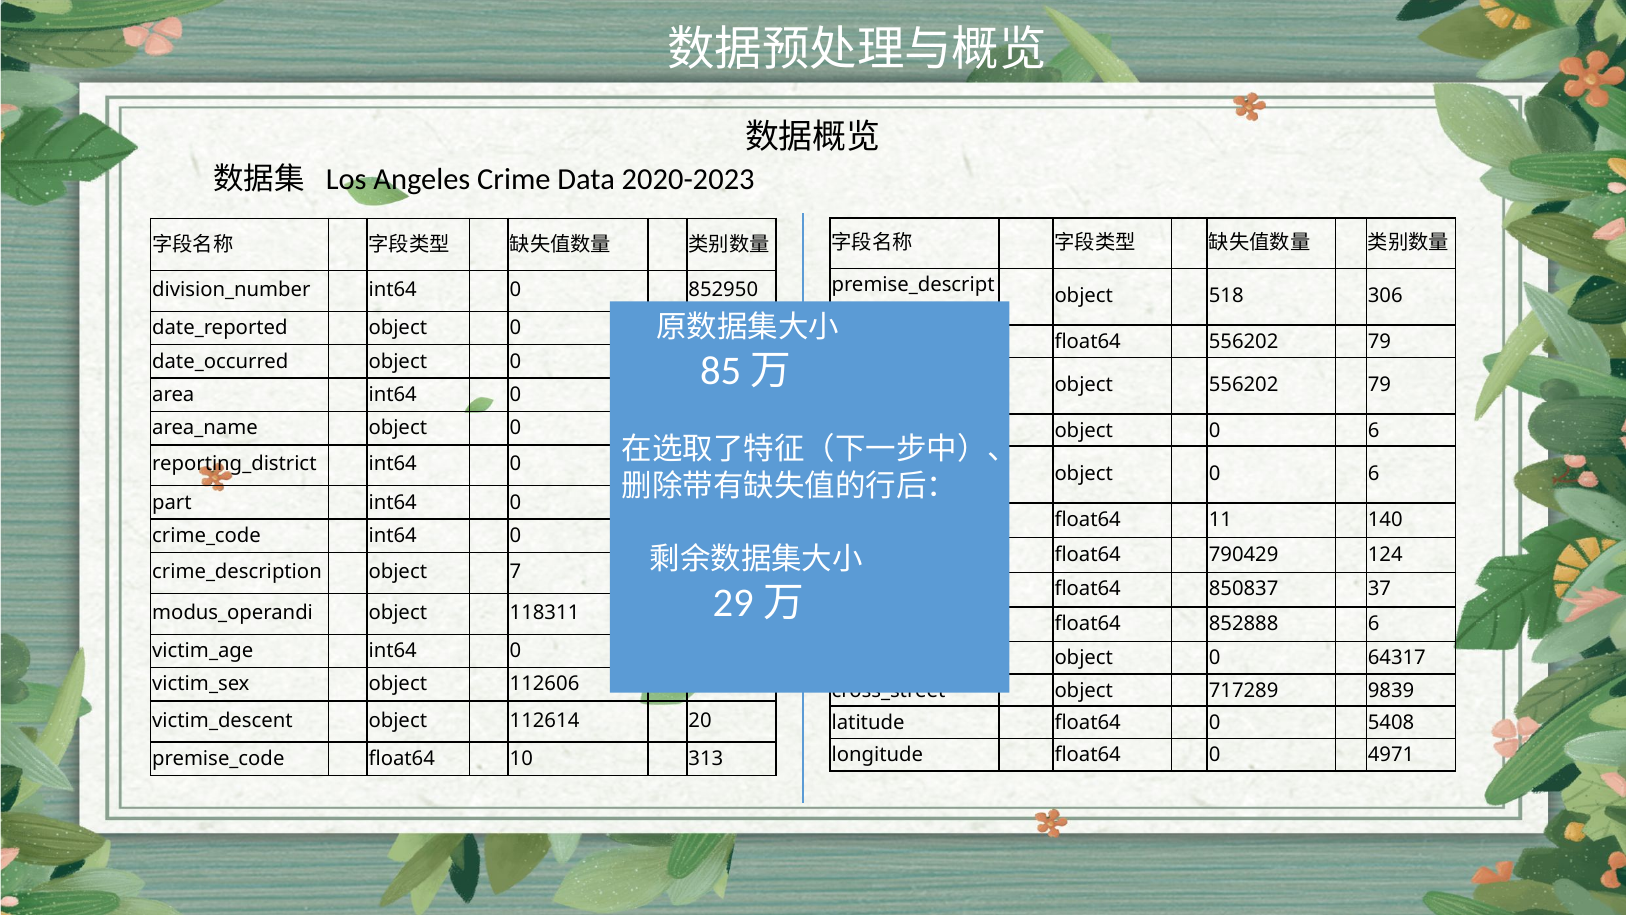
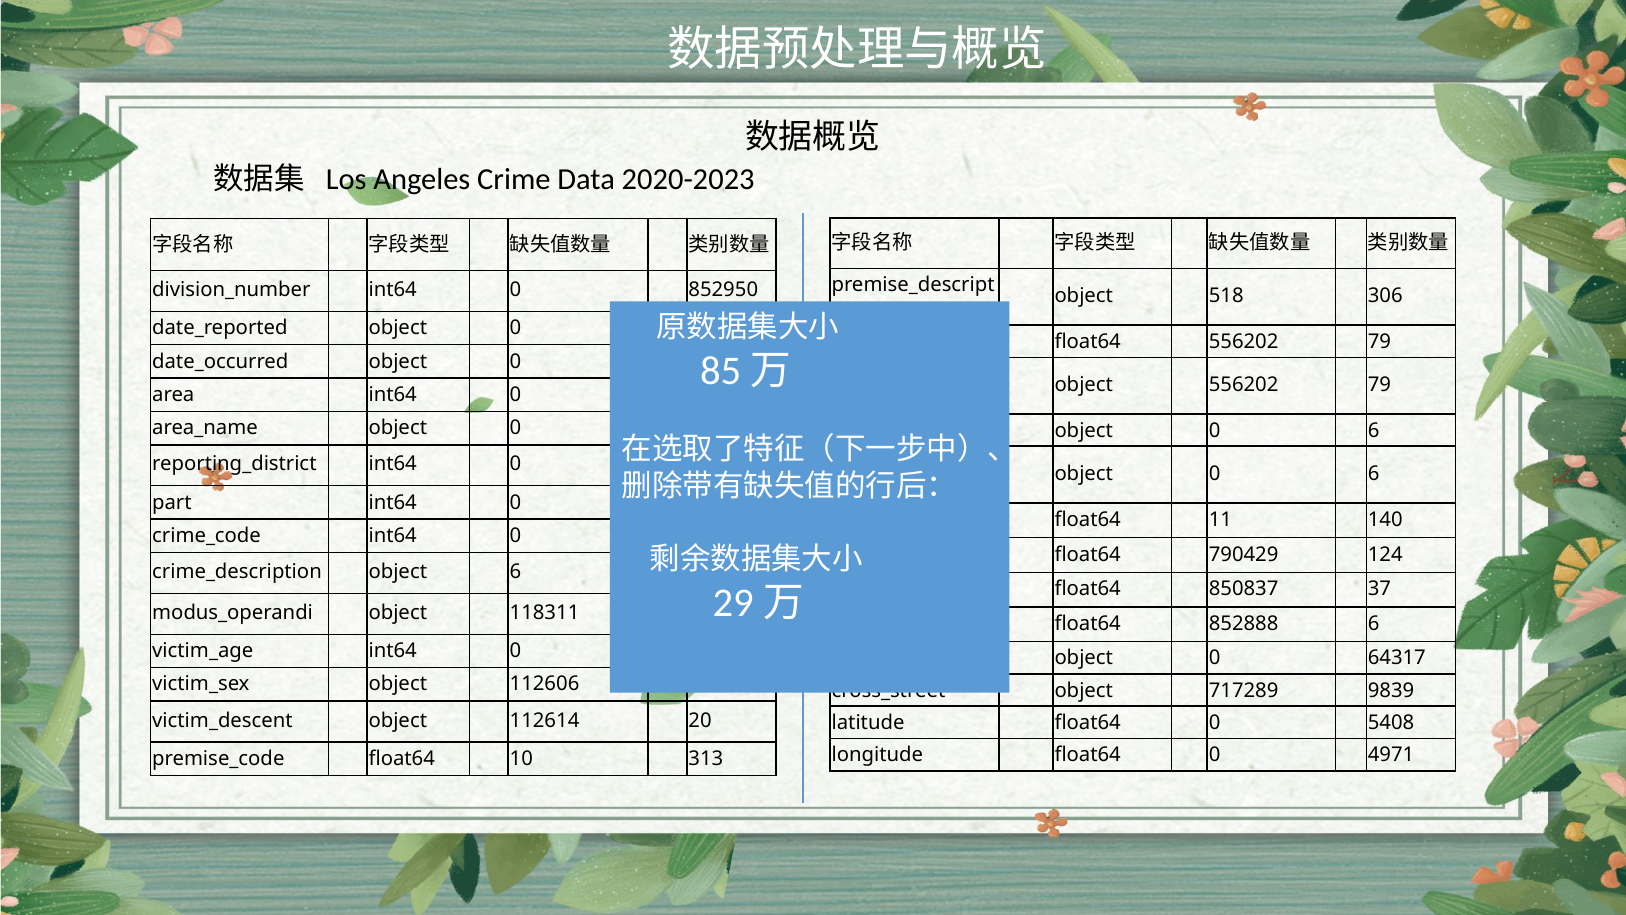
object 7: 7 -> 6
